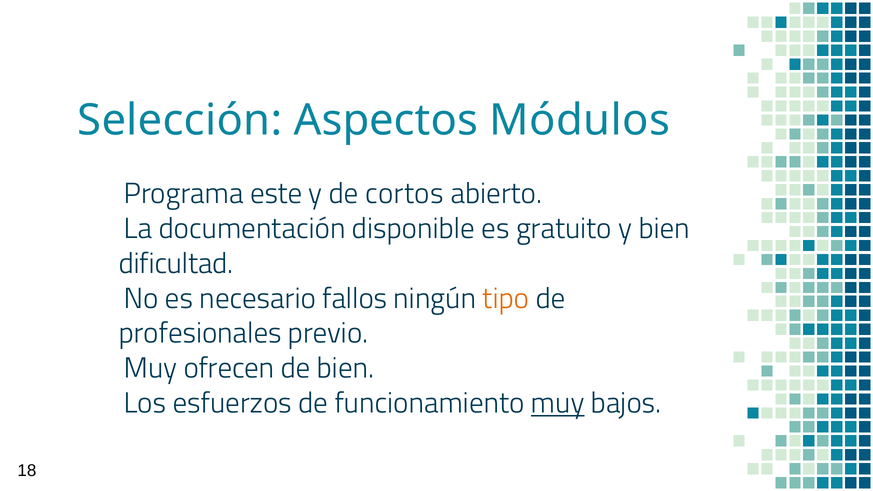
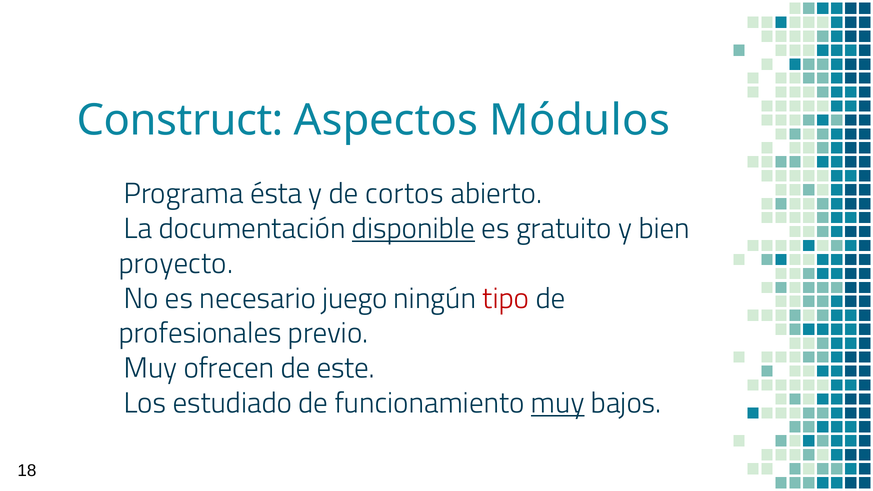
Selección: Selección -> Construct
este: este -> ésta
disponible underline: none -> present
dificultad: dificultad -> proyecto
fallos: fallos -> juego
tipo colour: orange -> red
de bien: bien -> este
esfuerzos: esfuerzos -> estudiado
